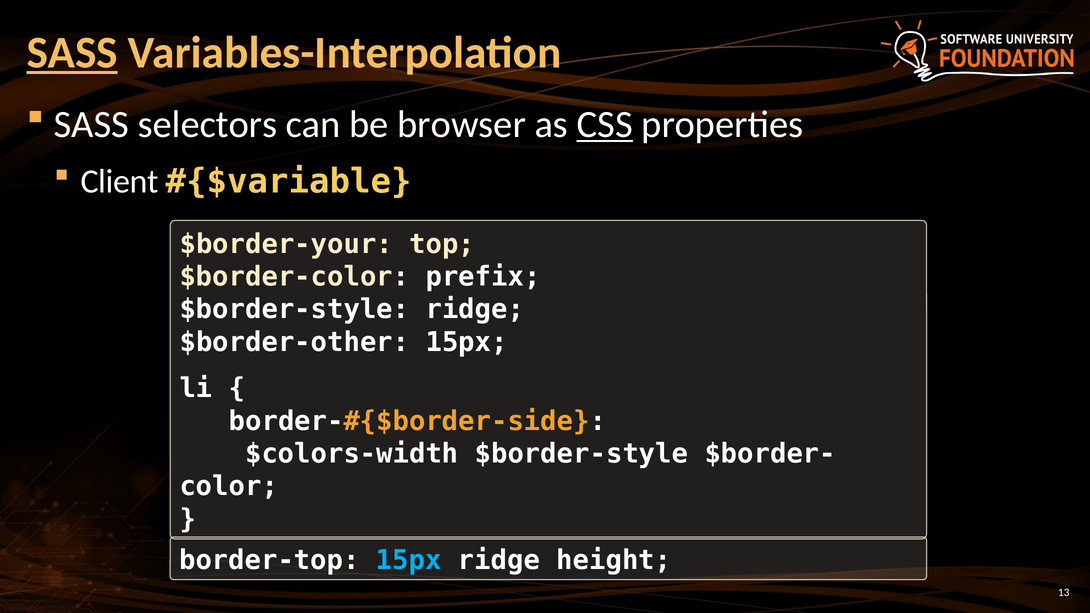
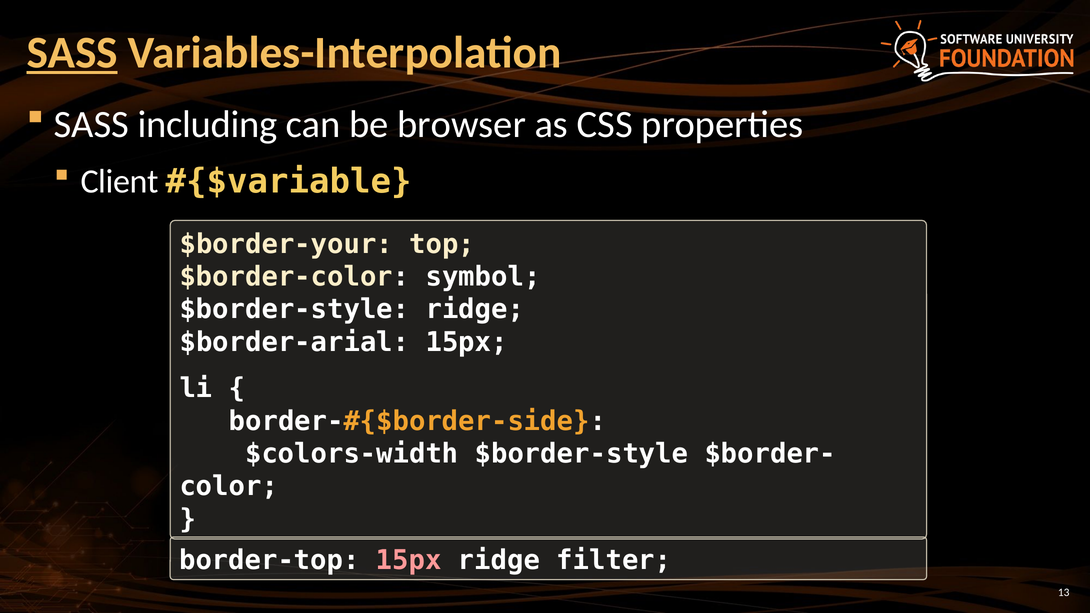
selectors: selectors -> including
CSS underline: present -> none
prefix: prefix -> symbol
$border-other: $border-other -> $border-arial
15px at (409, 560) colour: light blue -> pink
height: height -> filter
